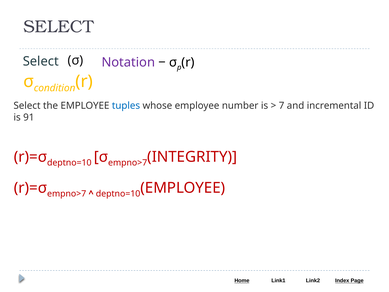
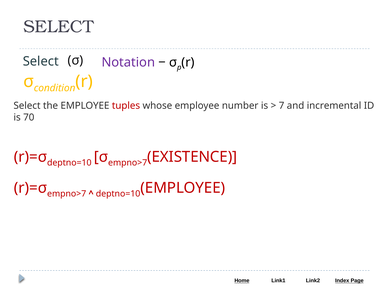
tuples colour: blue -> red
91: 91 -> 70
INTEGRITY: INTEGRITY -> EXISTENCE
